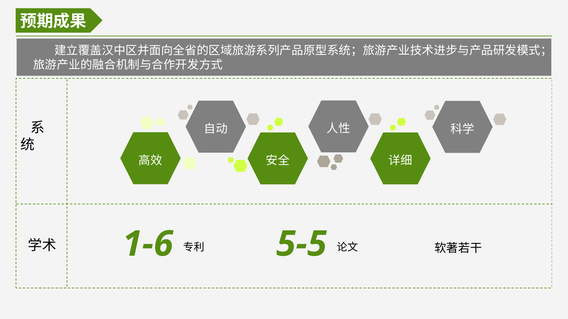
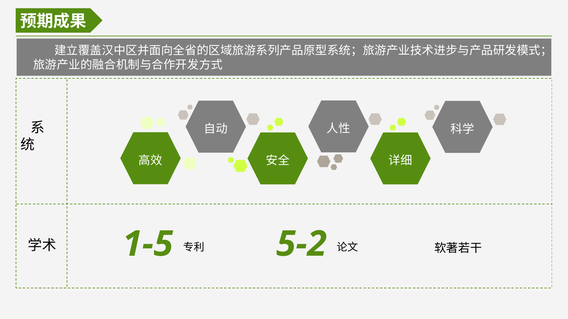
1-6: 1-6 -> 1-5
5-5: 5-5 -> 5-2
